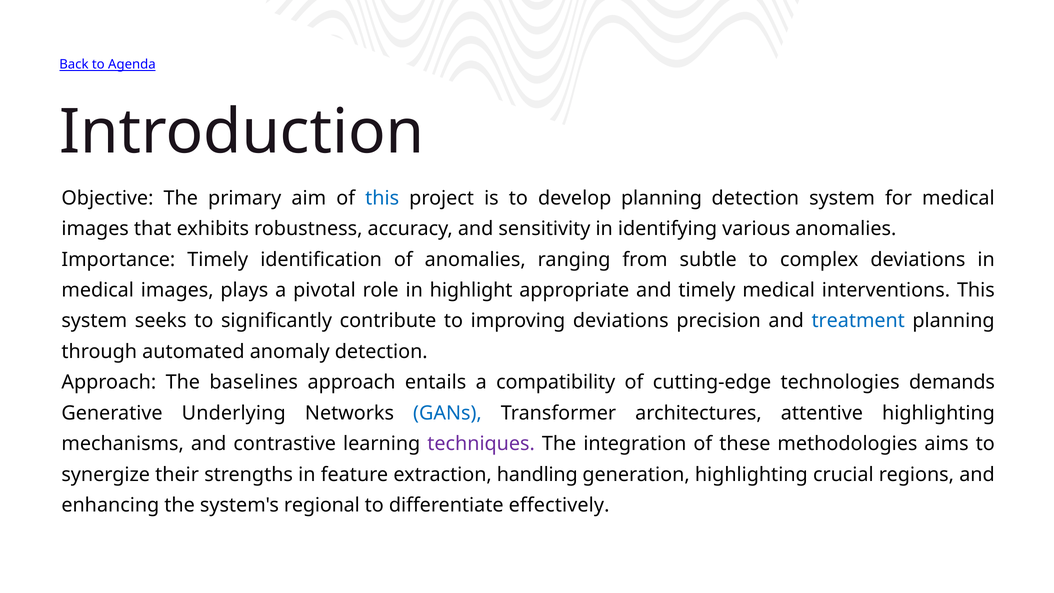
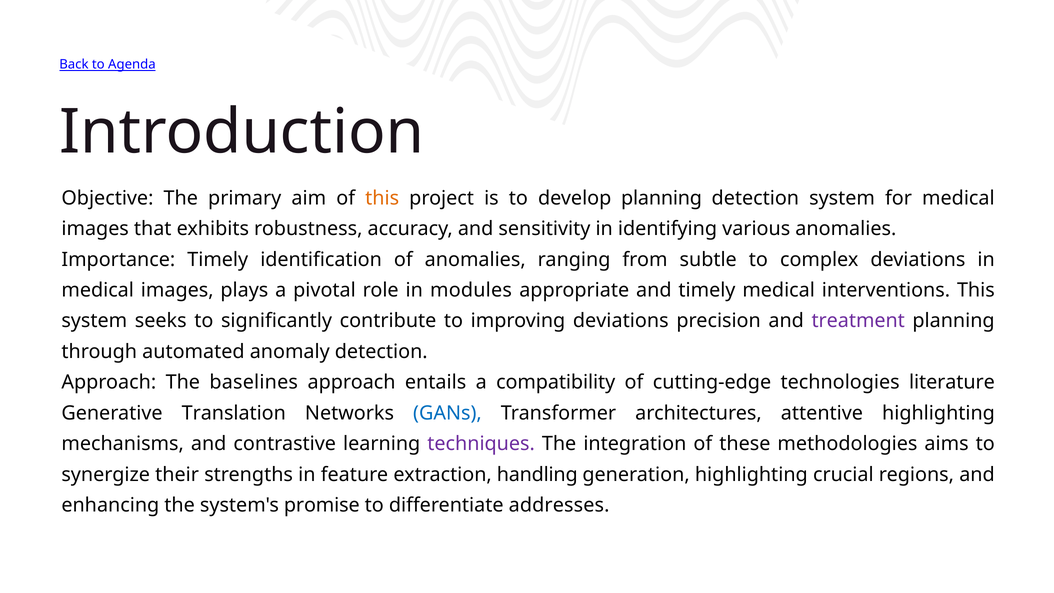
this at (382, 198) colour: blue -> orange
highlight: highlight -> modules
treatment colour: blue -> purple
demands: demands -> literature
Underlying: Underlying -> Translation
regional: regional -> promise
effectively: effectively -> addresses
